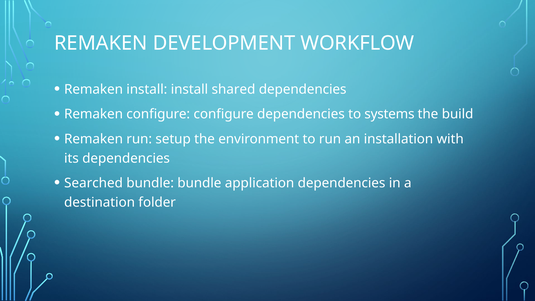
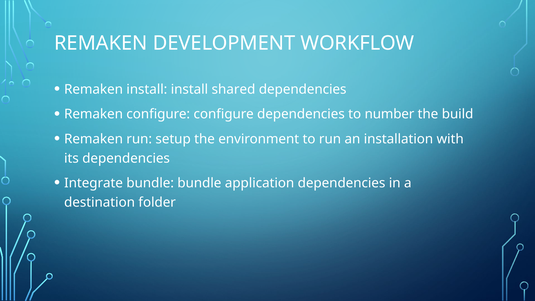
systems: systems -> number
Searched: Searched -> Integrate
